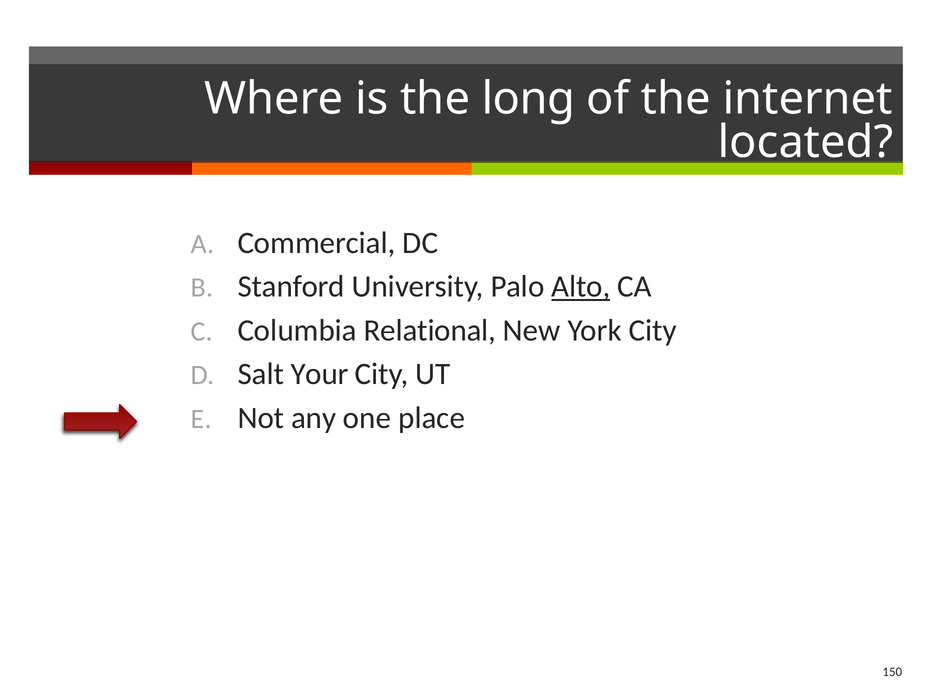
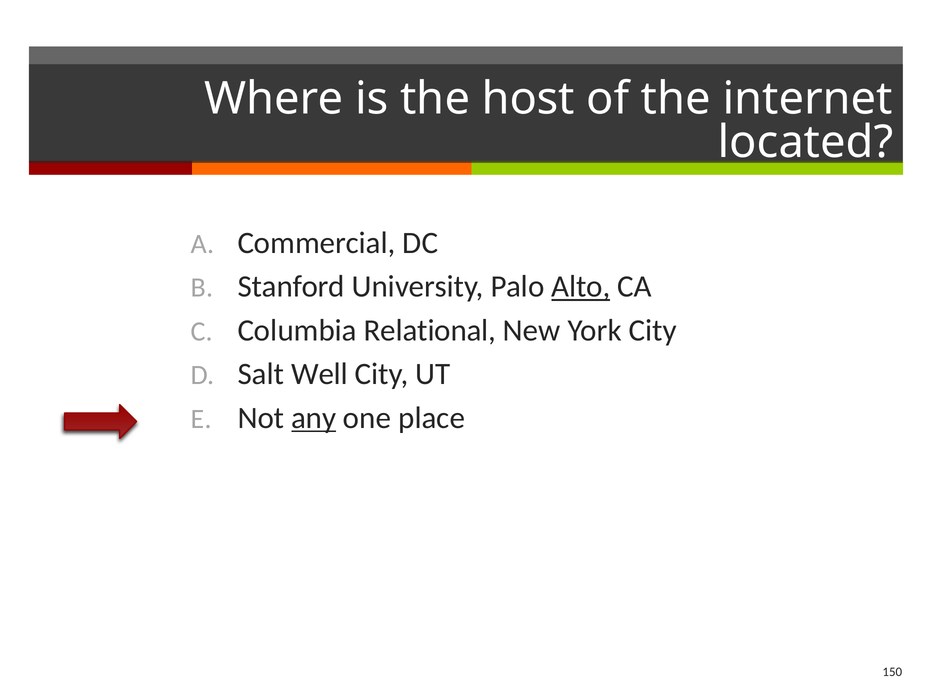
long: long -> host
Your: Your -> Well
any underline: none -> present
